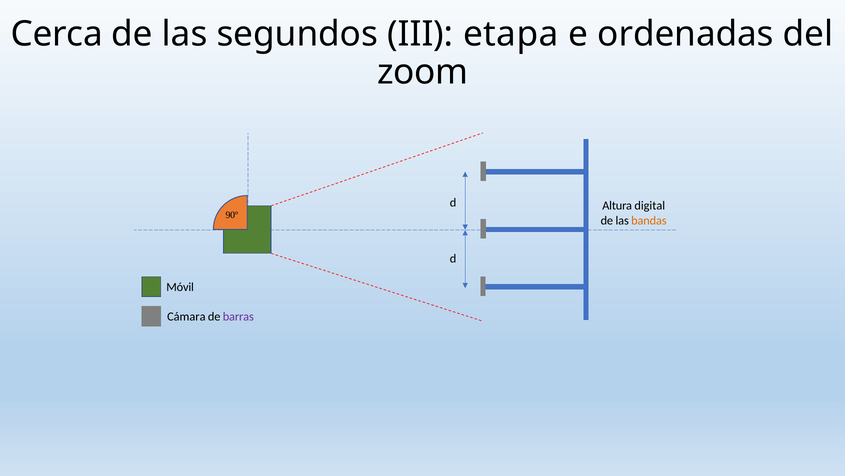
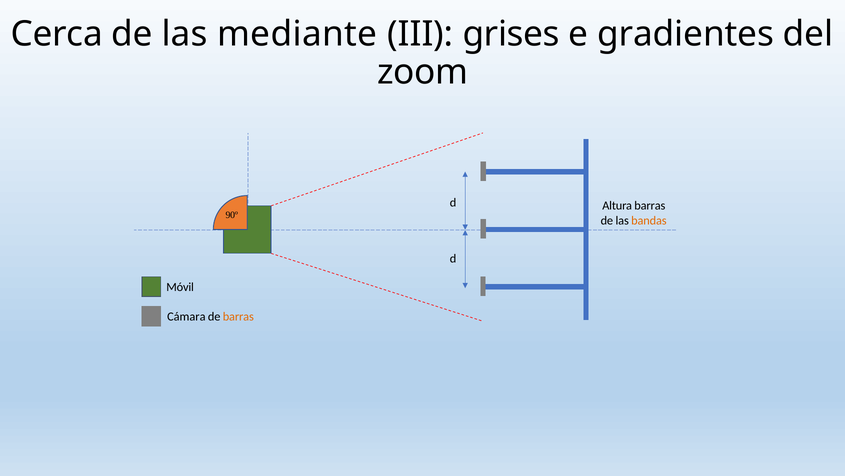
segundos: segundos -> mediante
etapa: etapa -> grises
ordenadas: ordenadas -> gradientes
Altura digital: digital -> barras
barras at (238, 316) colour: purple -> orange
